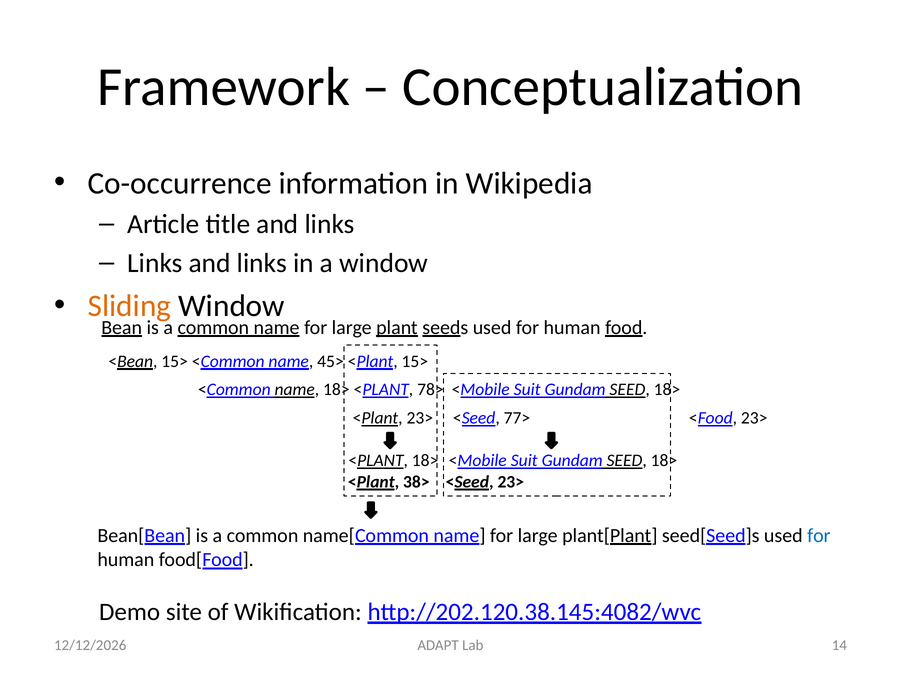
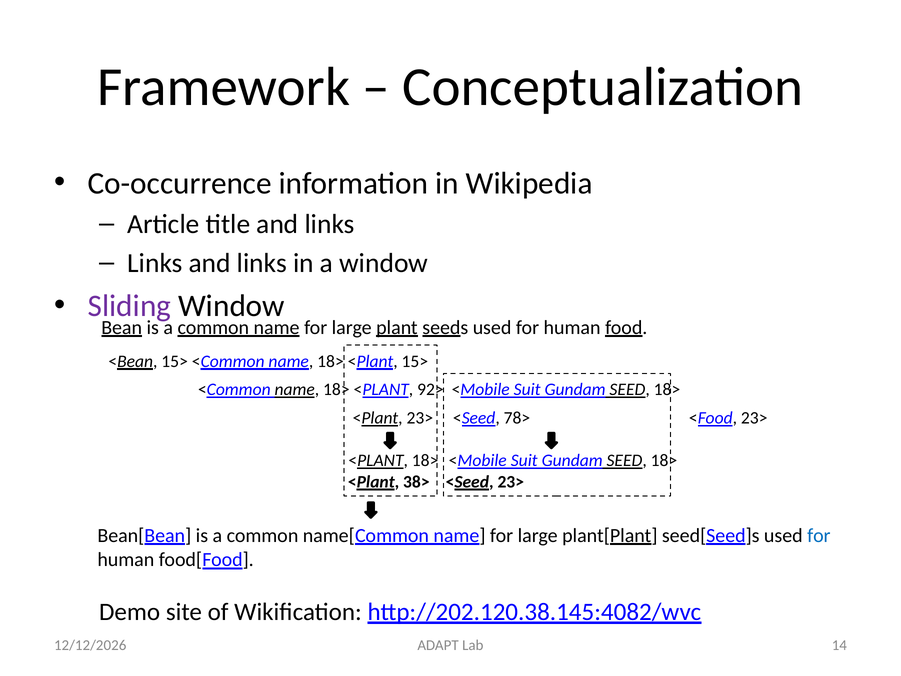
Sliding colour: orange -> purple
45> at (330, 361): 45> -> 18>
78>: 78> -> 92>
77>: 77> -> 78>
